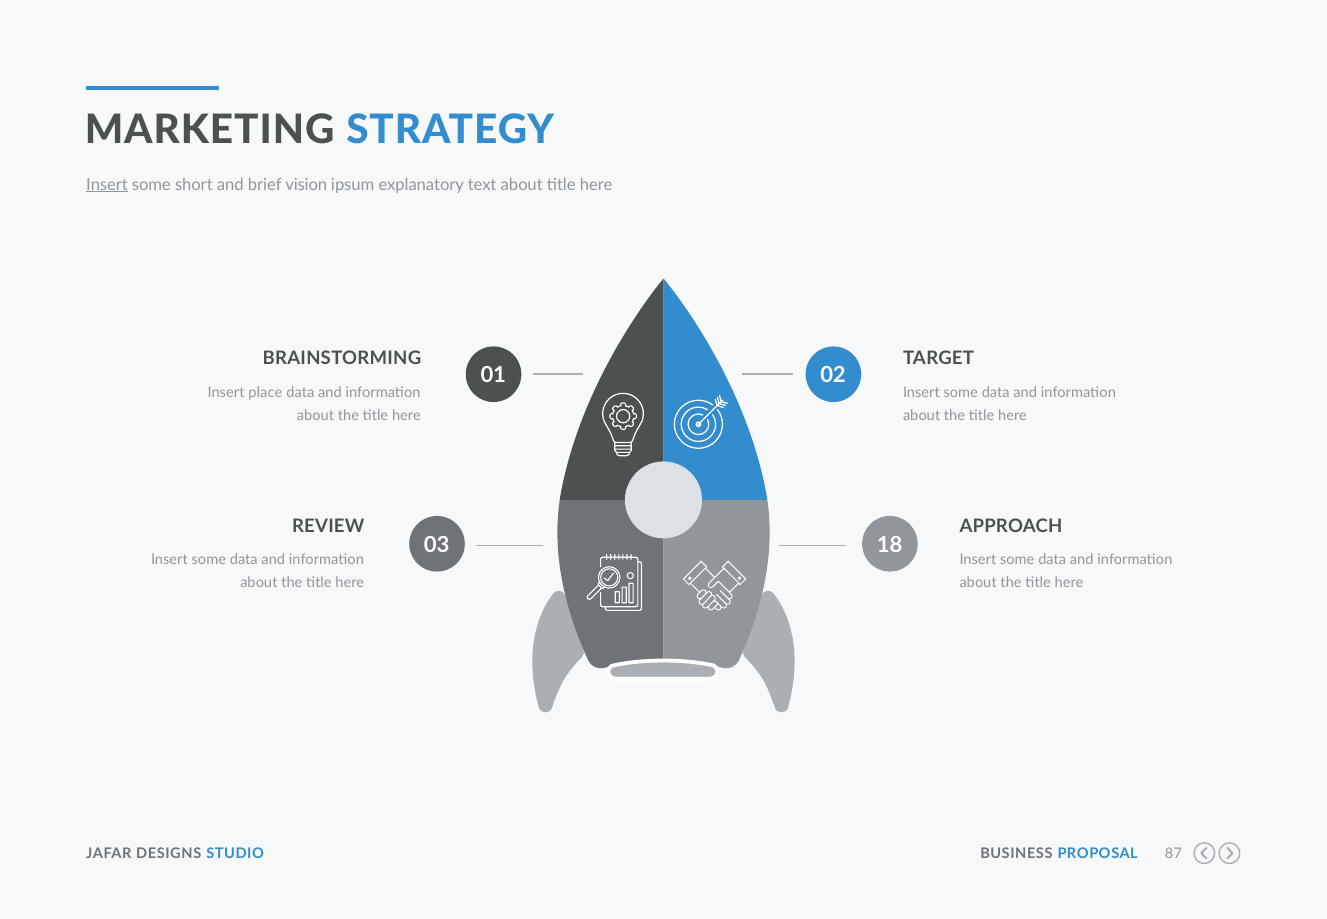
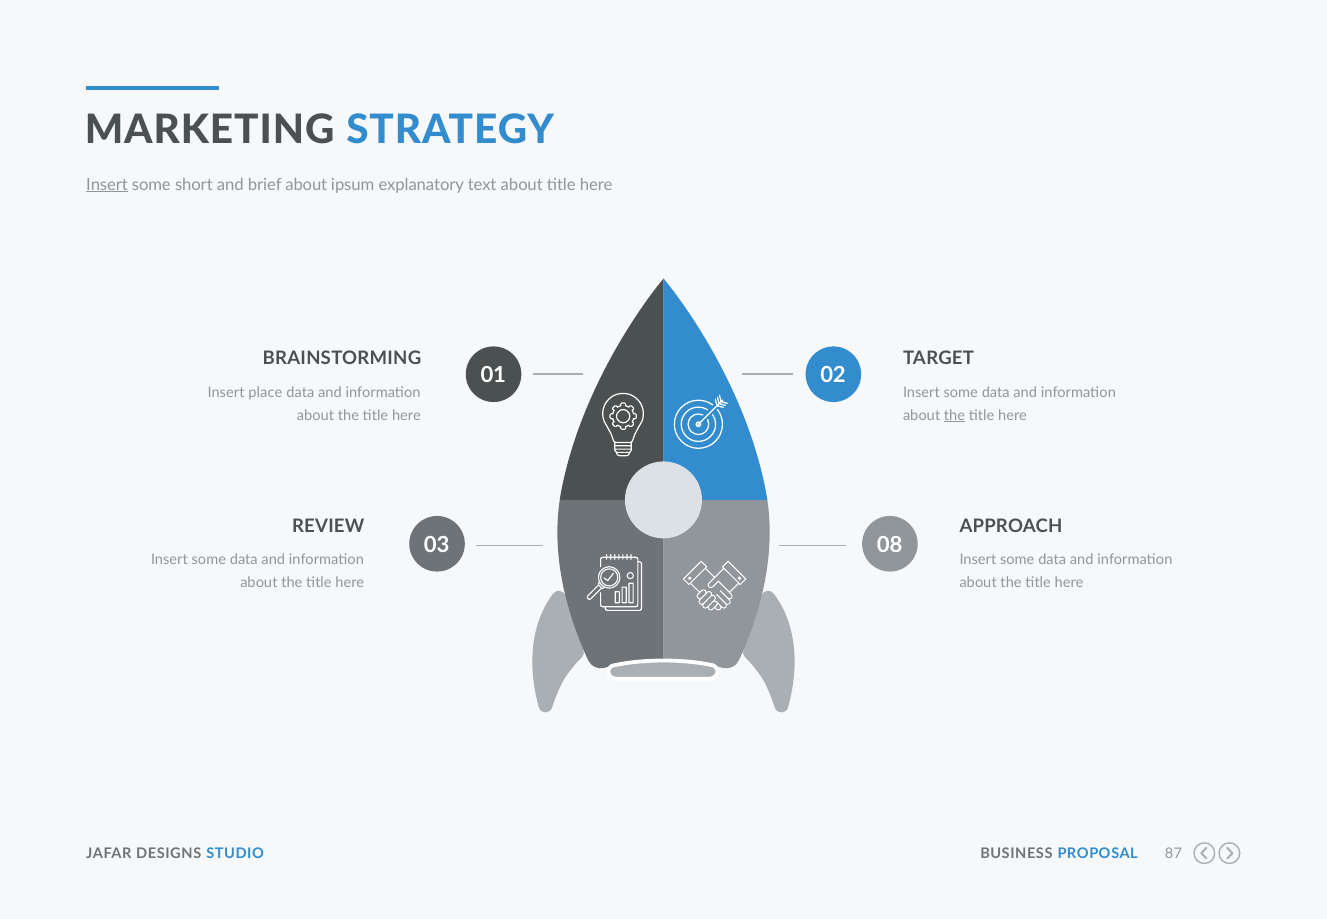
brief vision: vision -> about
the at (955, 416) underline: none -> present
18: 18 -> 08
